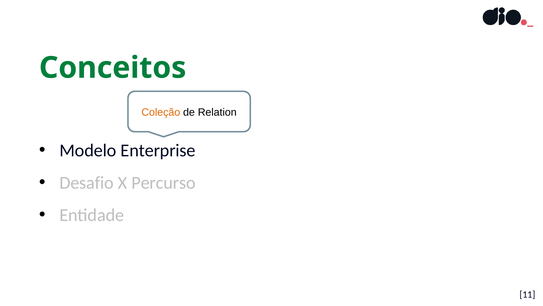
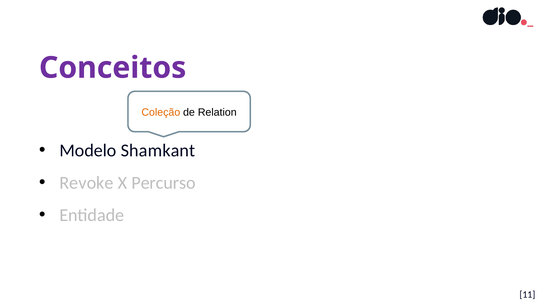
Conceitos colour: green -> purple
Enterprise: Enterprise -> Shamkant
Desafio: Desafio -> Revoke
